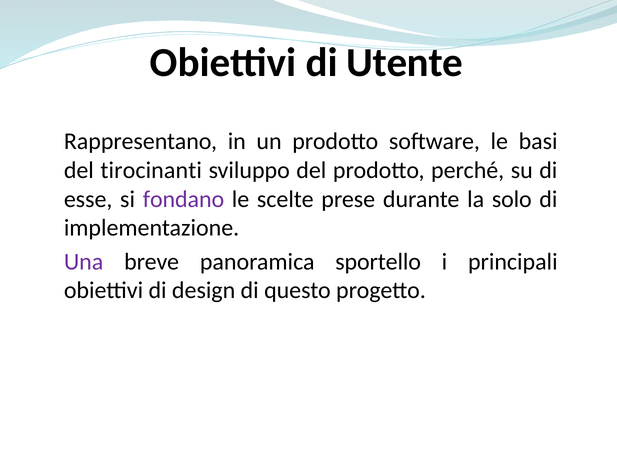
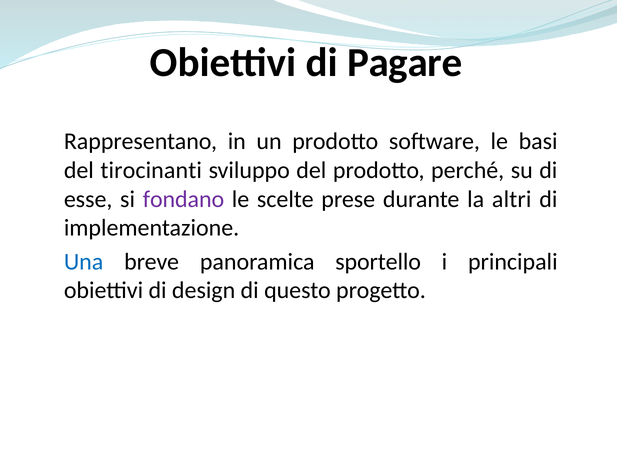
Utente: Utente -> Pagare
solo: solo -> altri
Una colour: purple -> blue
